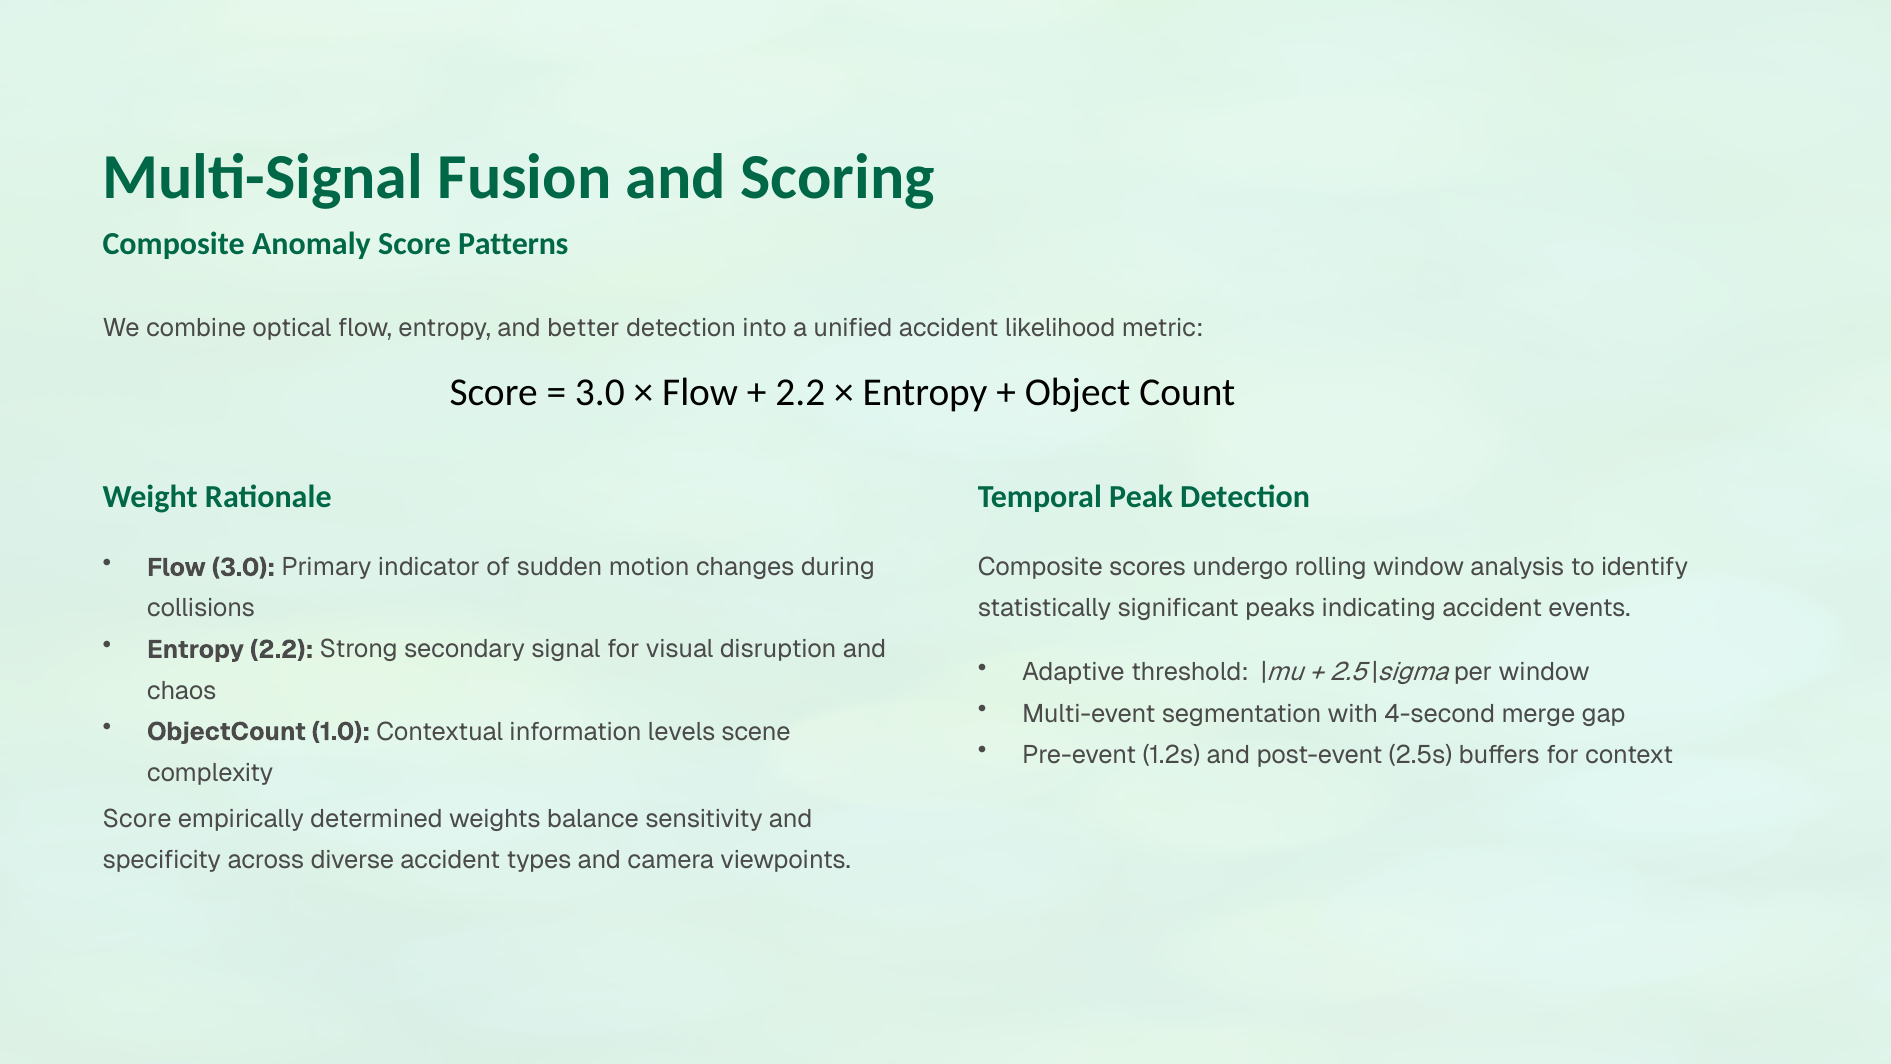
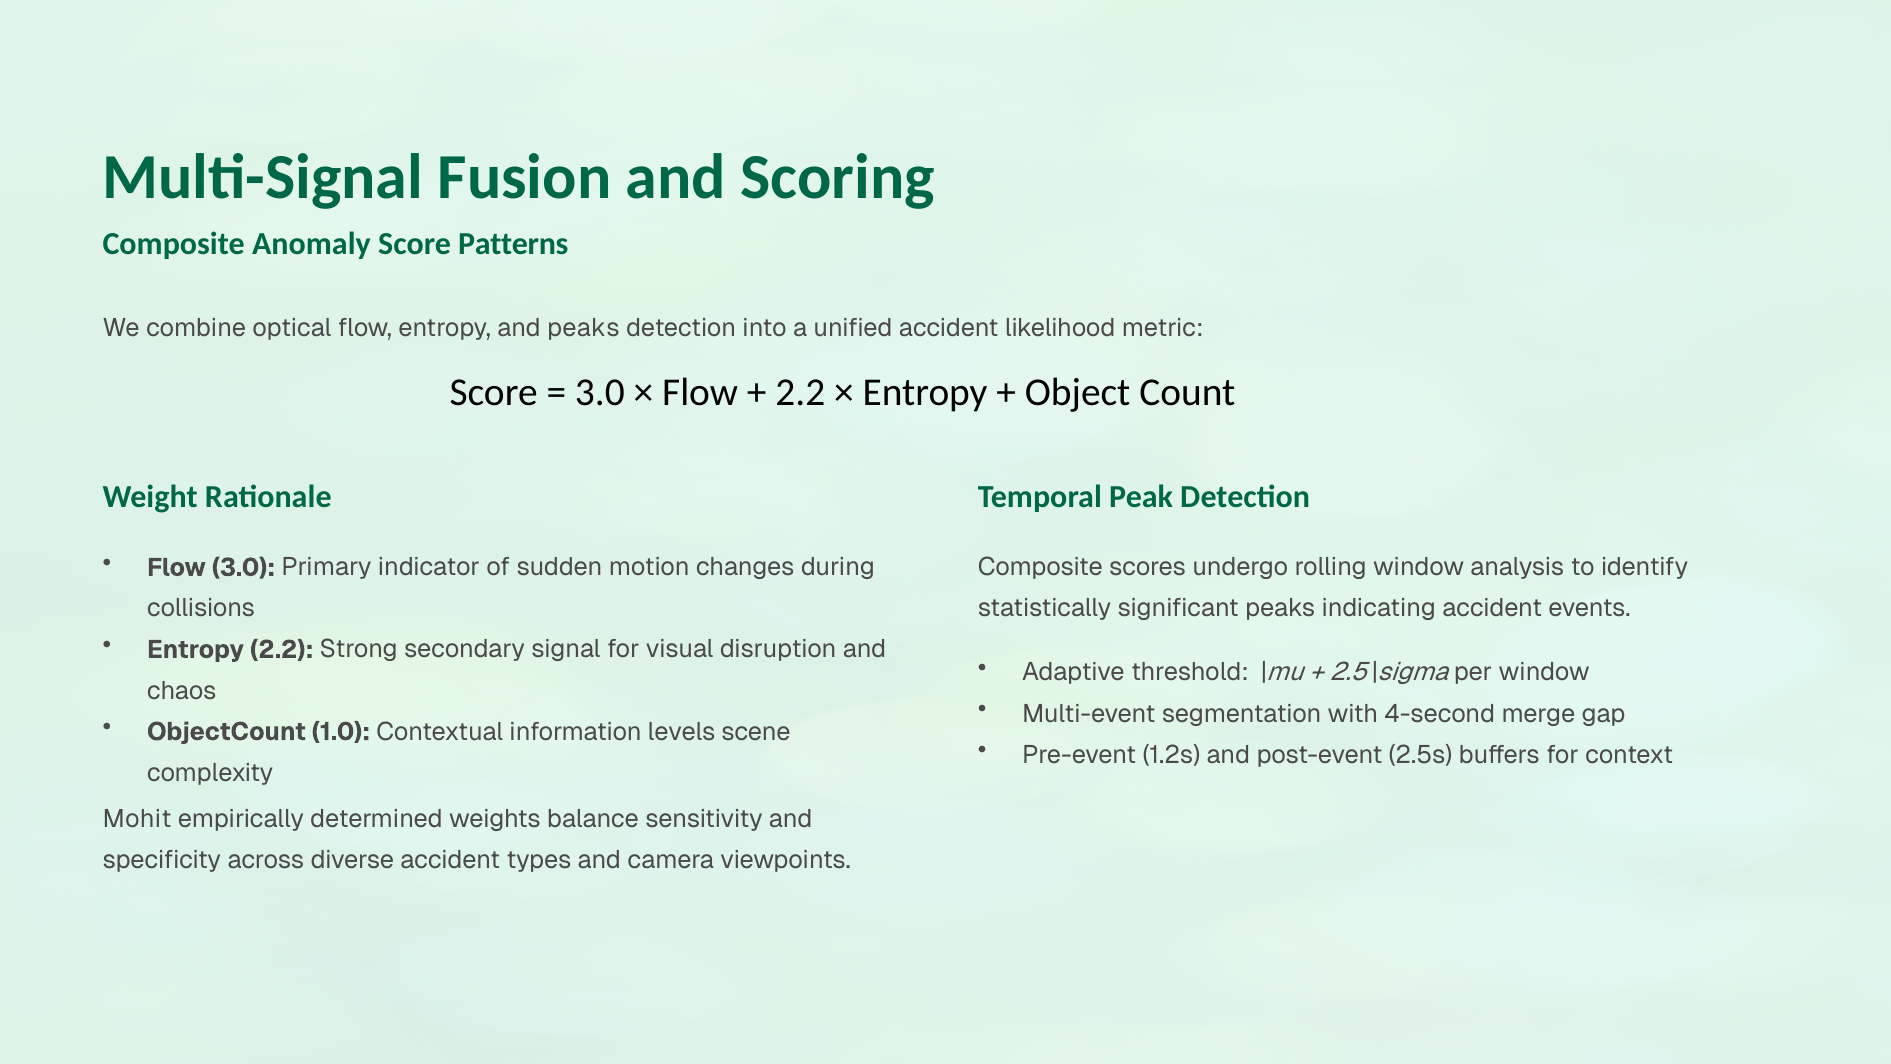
and better: better -> peaks
Score at (137, 819): Score -> Mohit
